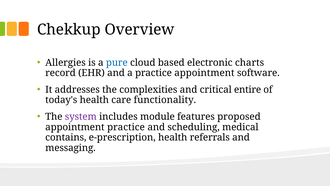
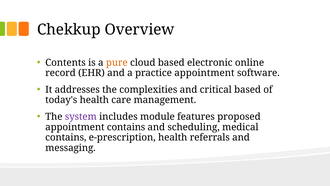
Allergies: Allergies -> Contents
pure colour: blue -> orange
charts: charts -> online
critical entire: entire -> based
functionality: functionality -> management
appointment practice: practice -> contains
